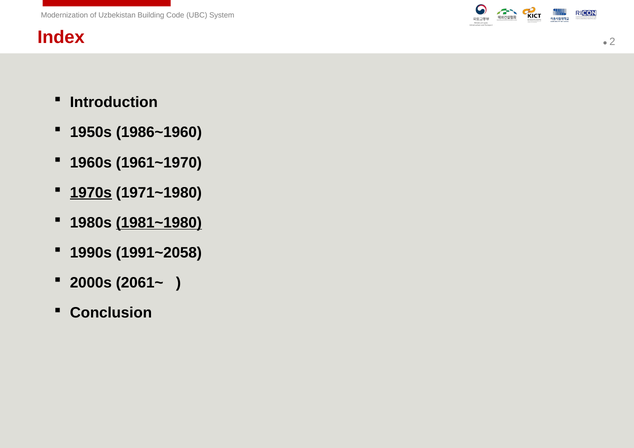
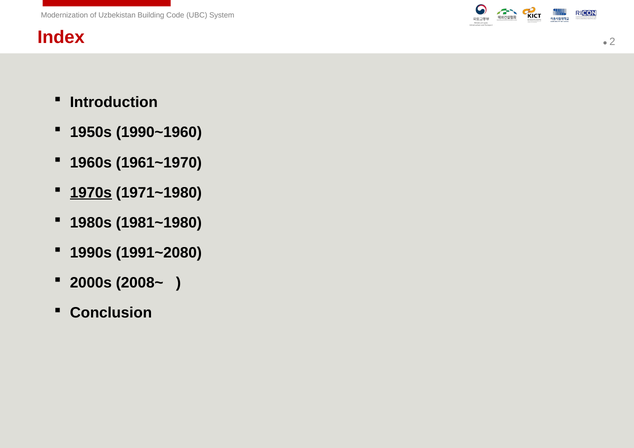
1986~1960: 1986~1960 -> 1990~1960
1981~1980 underline: present -> none
1991~2058: 1991~2058 -> 1991~2080
2061~: 2061~ -> 2008~
